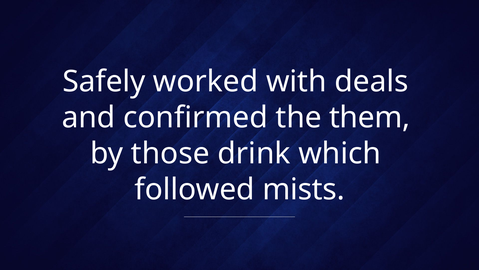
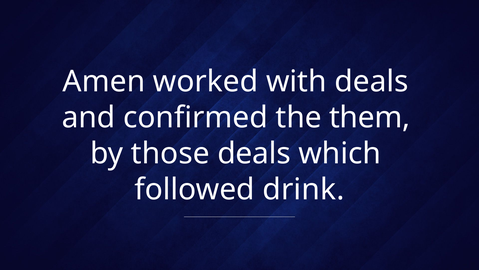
Safely: Safely -> Amen
those drink: drink -> deals
mists: mists -> drink
